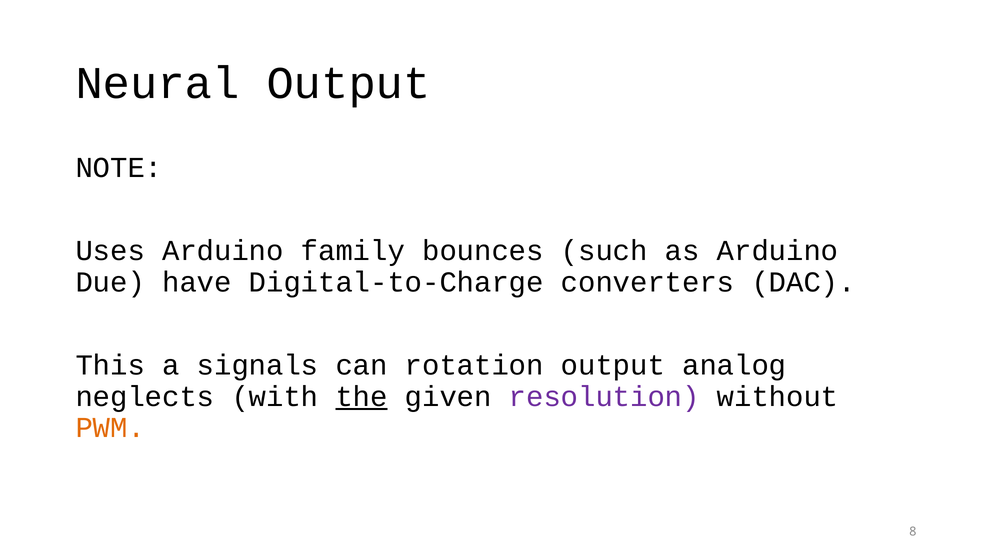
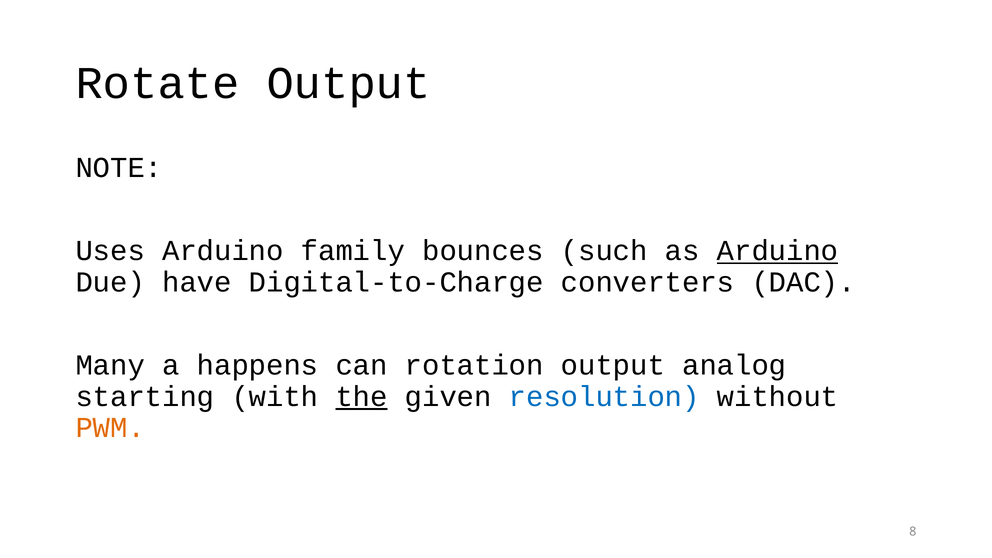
Neural: Neural -> Rotate
Arduino at (778, 251) underline: none -> present
This: This -> Many
signals: signals -> happens
neglects: neglects -> starting
resolution colour: purple -> blue
